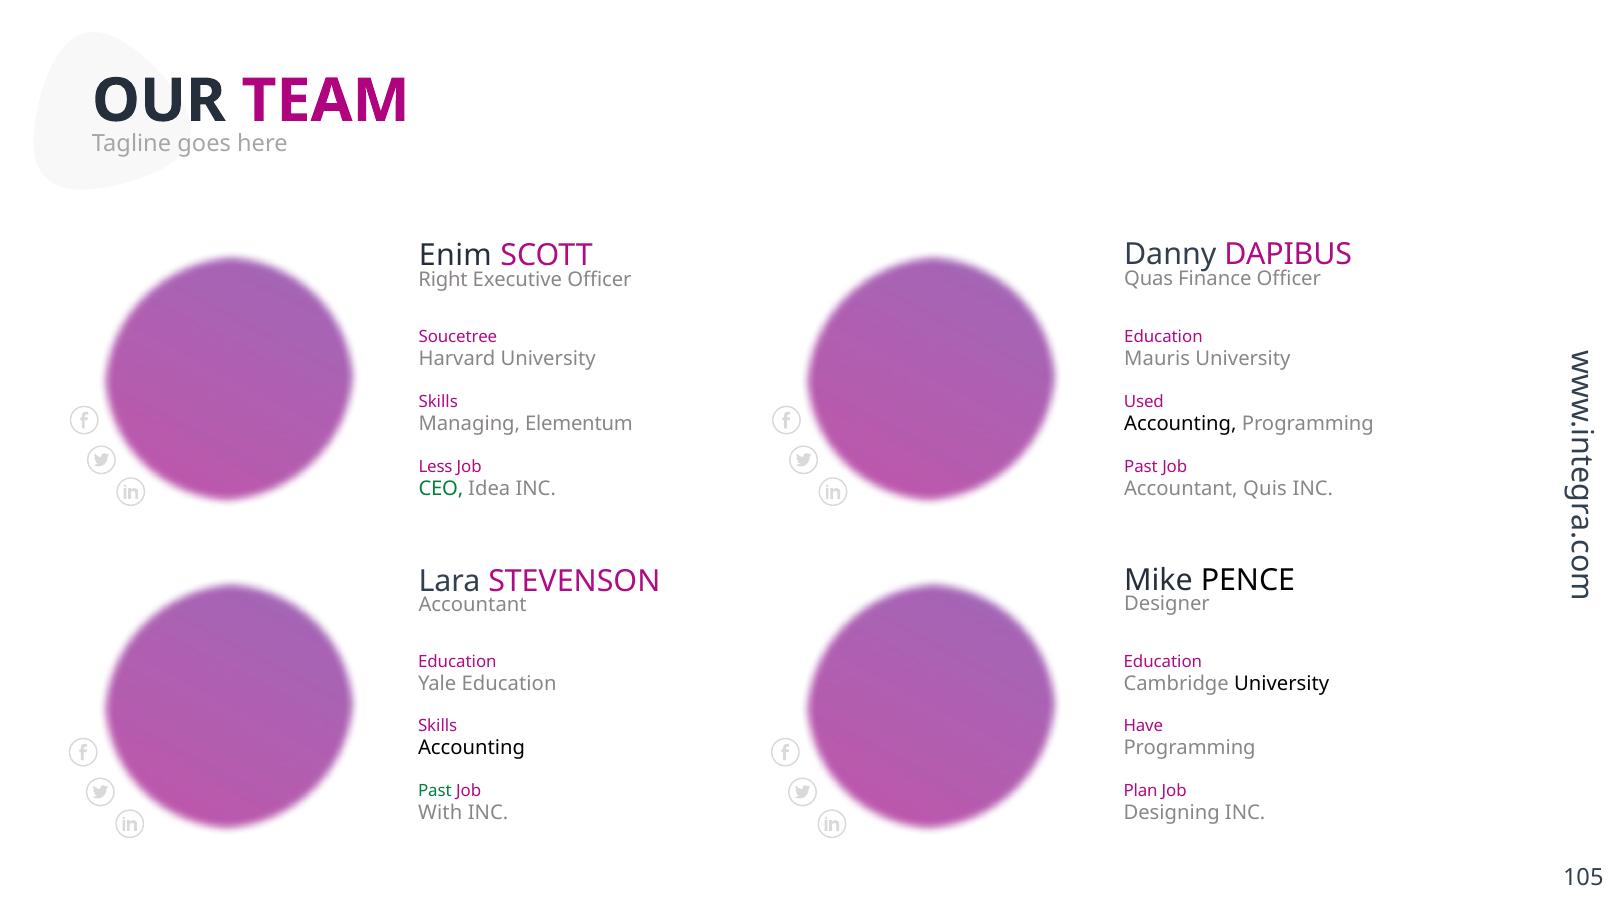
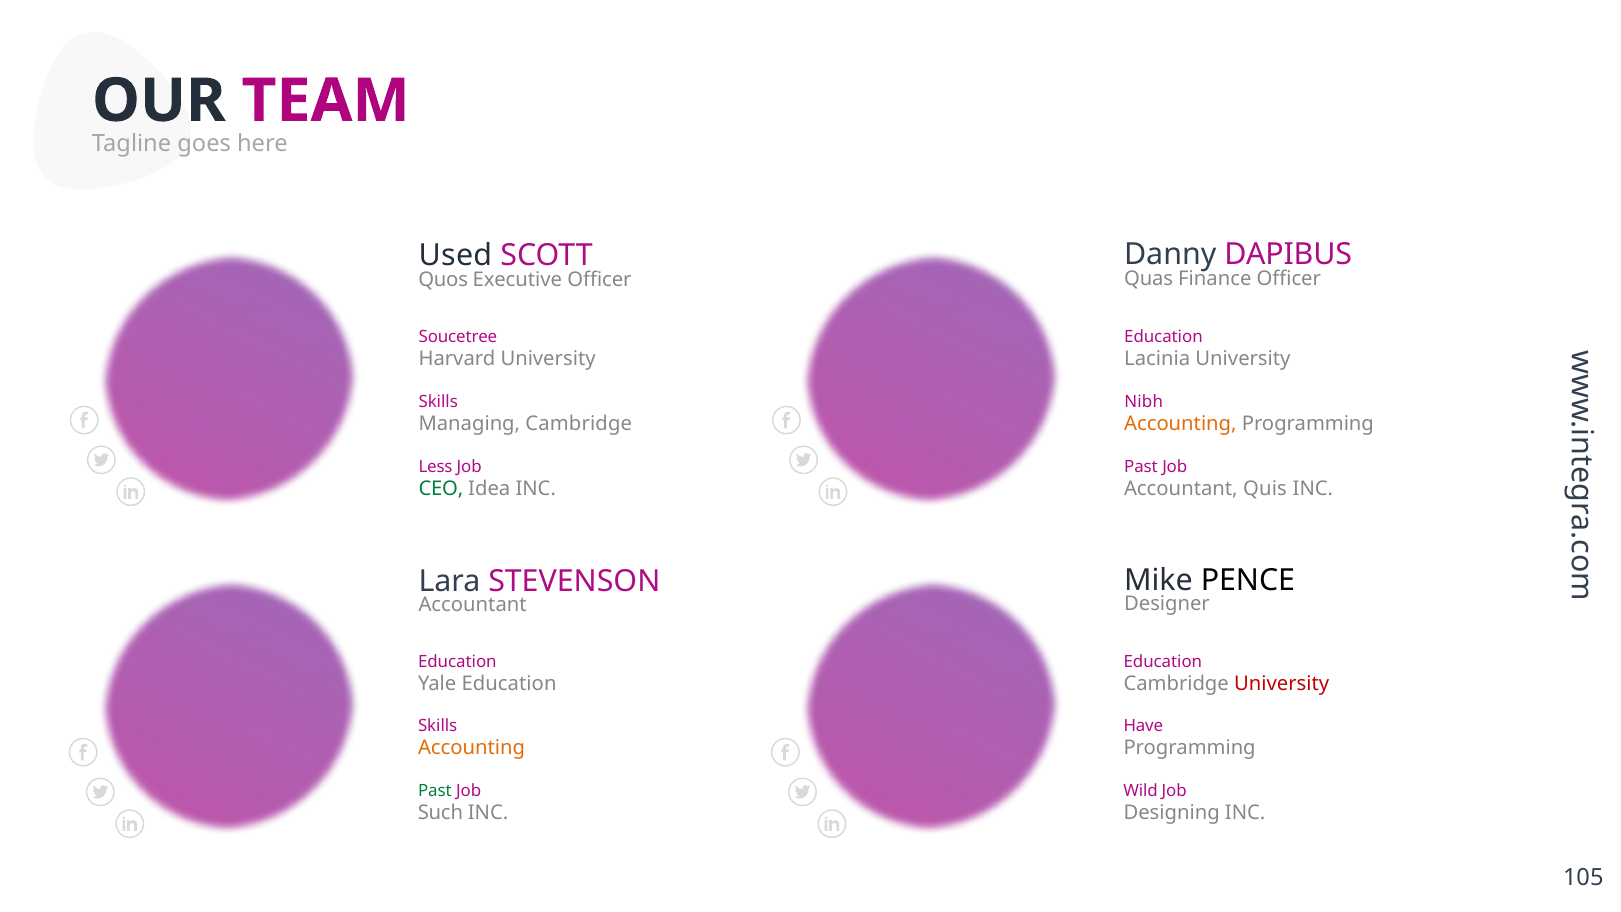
Enim: Enim -> Used
Right: Right -> Quos
Mauris: Mauris -> Lacinia
Used: Used -> Nibh
Managing Elementum: Elementum -> Cambridge
Accounting at (1180, 423) colour: black -> orange
University at (1282, 683) colour: black -> red
Accounting at (472, 748) colour: black -> orange
Plan: Plan -> Wild
With: With -> Such
